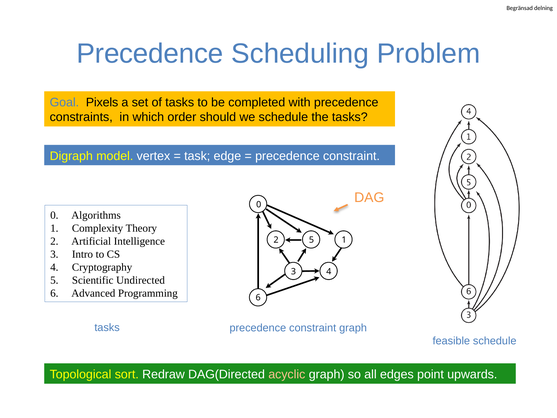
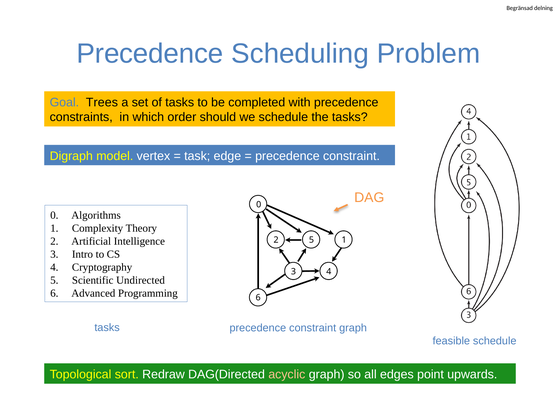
Pixels: Pixels -> Trees
